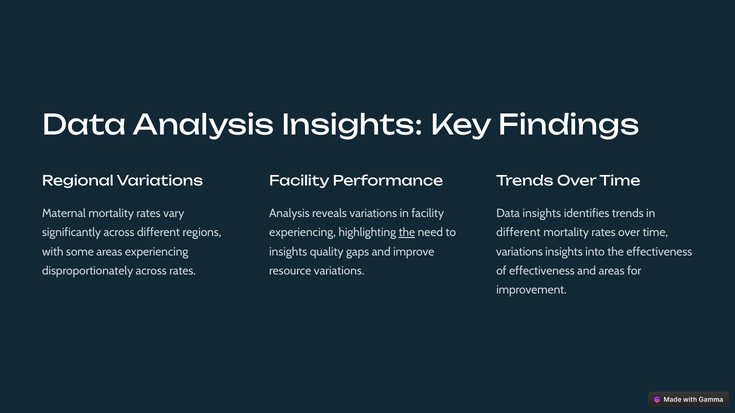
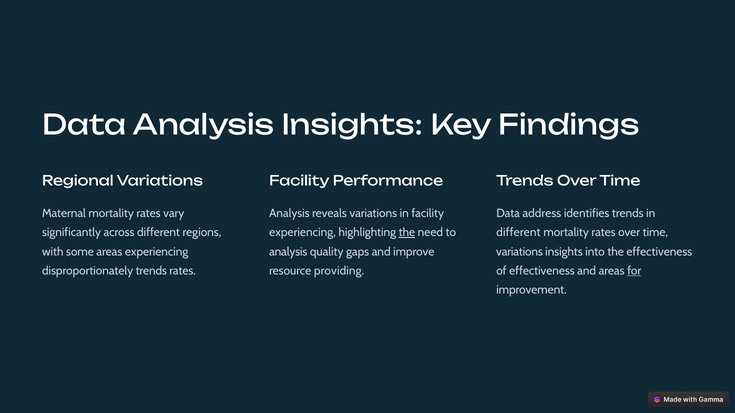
Data insights: insights -> address
insights at (288, 252): insights -> analysis
disproportionately across: across -> trends
resource variations: variations -> providing
for underline: none -> present
